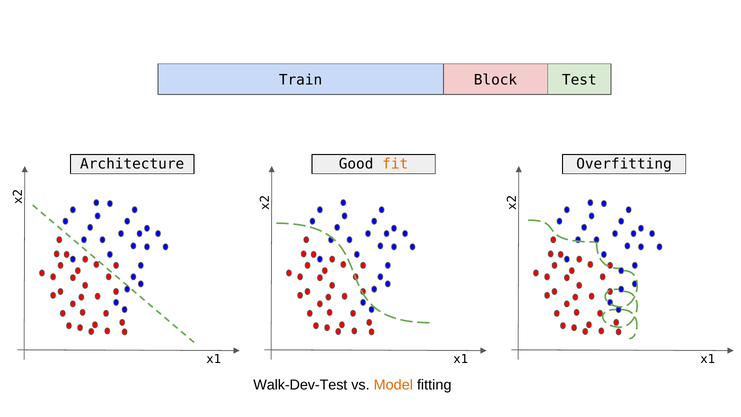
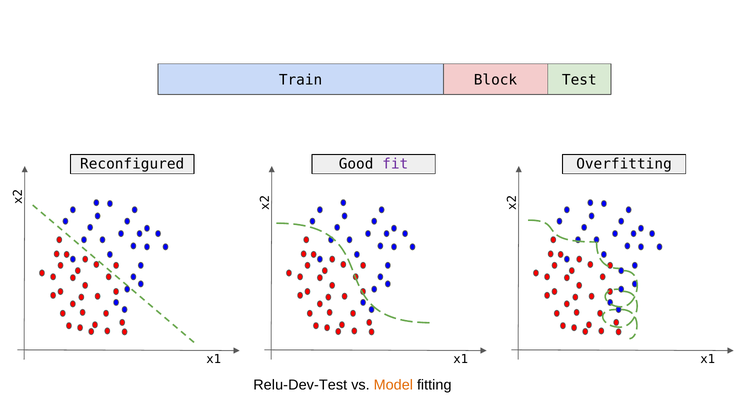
Architecture: Architecture -> Reconfigured
fit colour: orange -> purple
Walk-Dev-Test: Walk-Dev-Test -> Relu-Dev-Test
